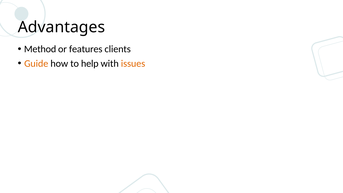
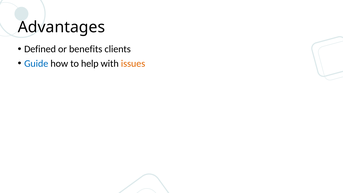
Method: Method -> Defined
features: features -> benefits
Guide colour: orange -> blue
